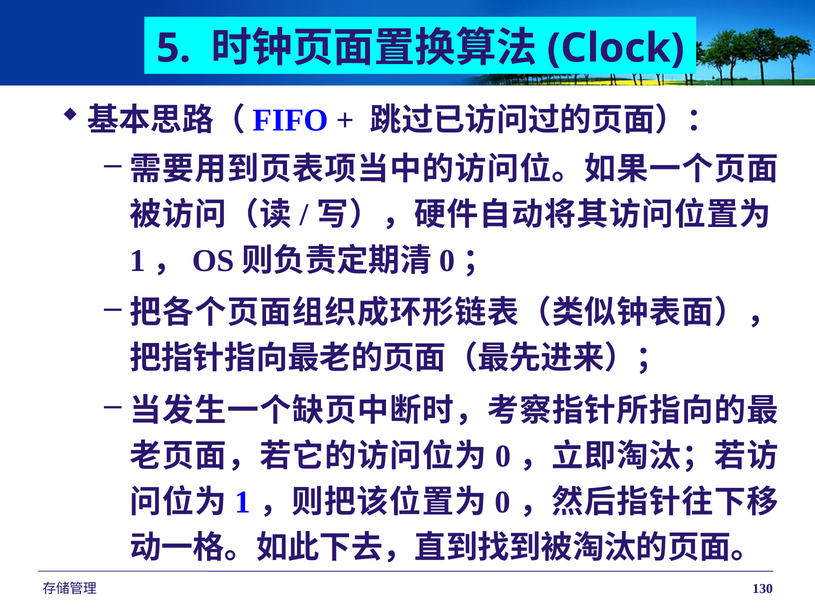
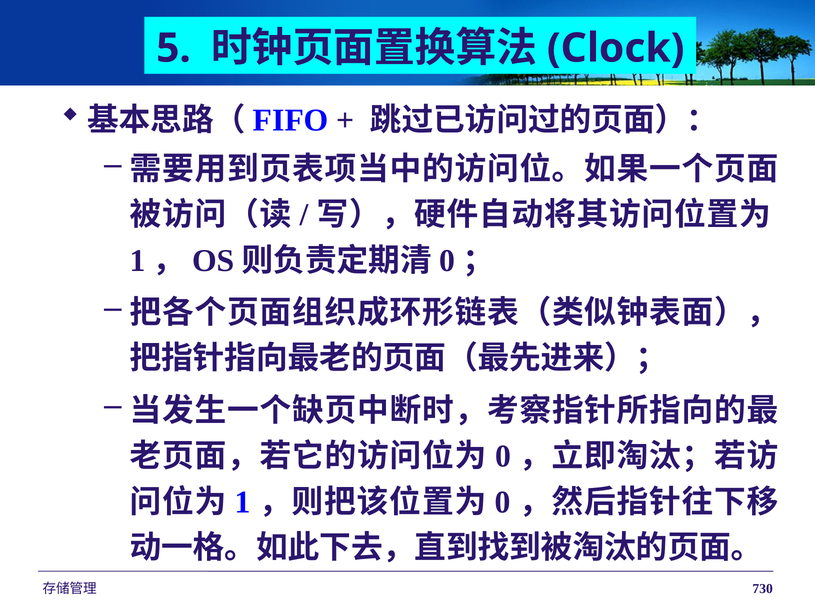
130: 130 -> 730
